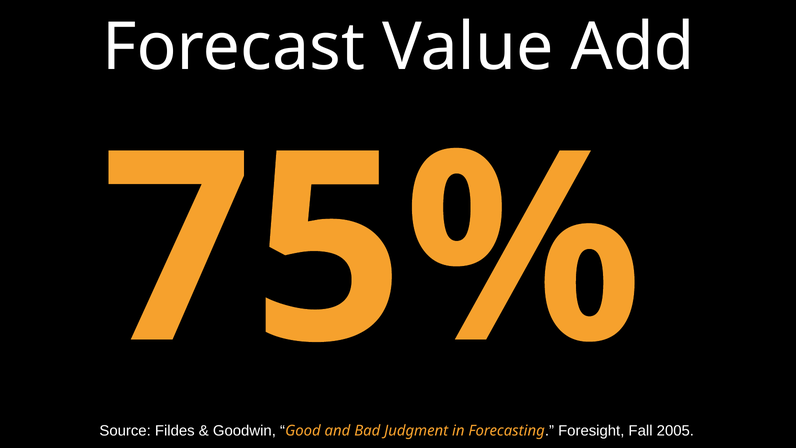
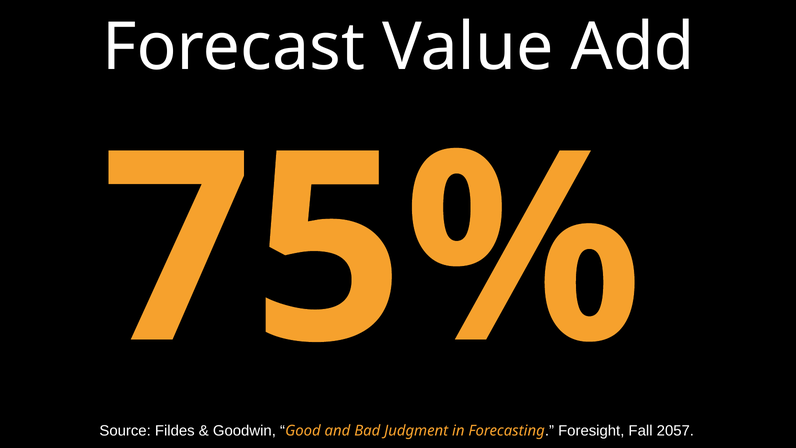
2005: 2005 -> 2057
